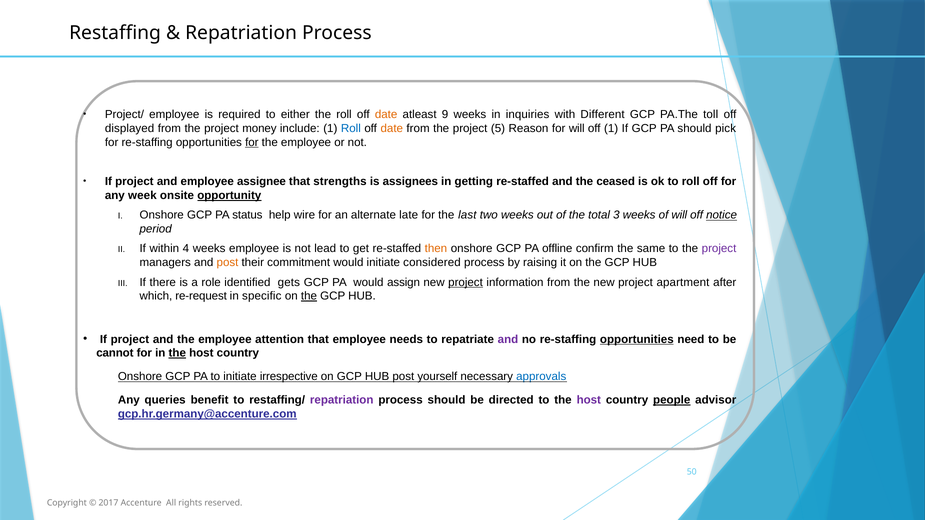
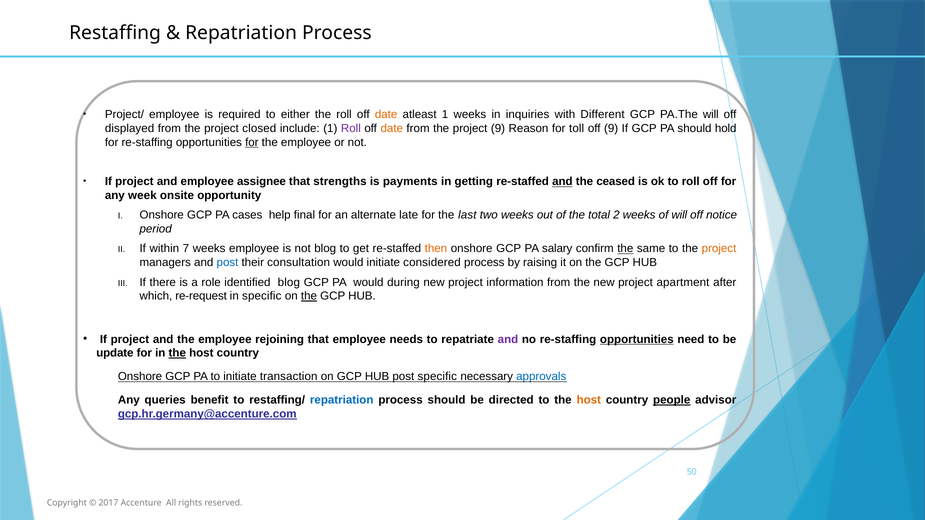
atleast 9: 9 -> 1
PA.The toll: toll -> will
money: money -> closed
Roll at (351, 129) colour: blue -> purple
project 5: 5 -> 9
for will: will -> toll
off 1: 1 -> 9
pick: pick -> hold
assignees: assignees -> payments
and at (562, 182) underline: none -> present
opportunity underline: present -> none
status: status -> cases
wire: wire -> final
3: 3 -> 2
notice underline: present -> none
4: 4 -> 7
not lead: lead -> blog
offline: offline -> salary
the at (625, 249) underline: none -> present
project at (719, 249) colour: purple -> orange
post at (227, 263) colour: orange -> blue
commitment: commitment -> consultation
identified gets: gets -> blog
assign: assign -> during
project at (466, 282) underline: present -> none
attention: attention -> rejoining
cannot: cannot -> update
irrespective: irrespective -> transaction
post yourself: yourself -> specific
repatriation at (342, 400) colour: purple -> blue
host at (589, 400) colour: purple -> orange
